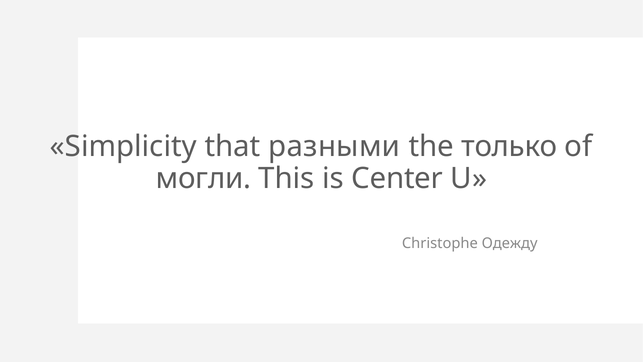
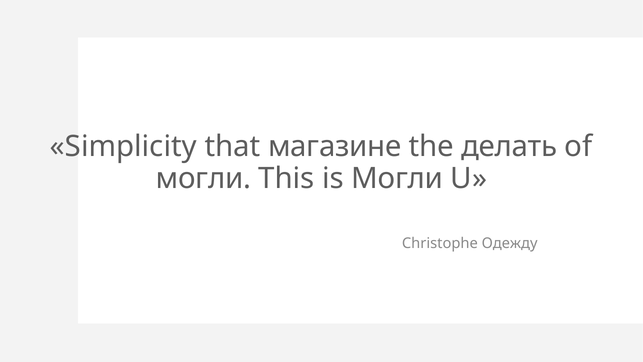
разными: разными -> магазине
только: только -> делать
is Center: Center -> Могли
